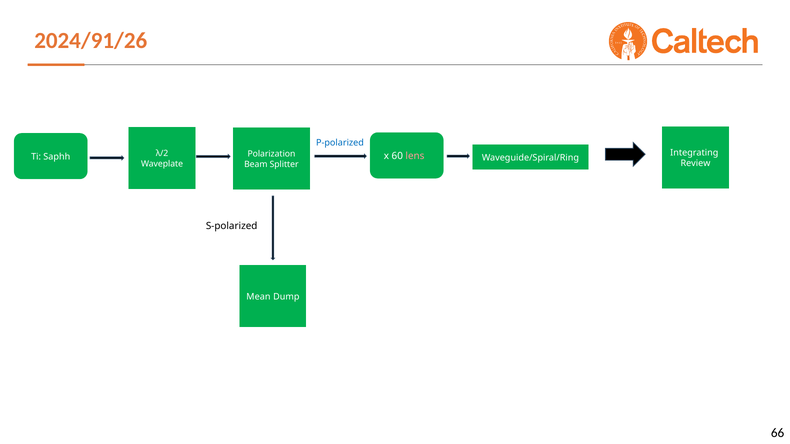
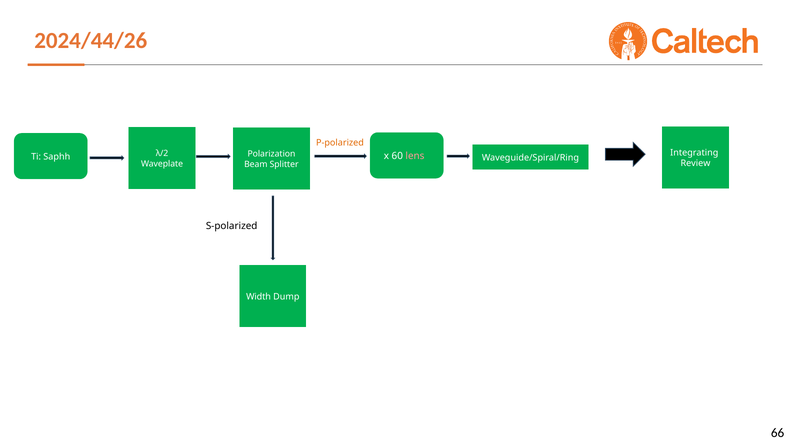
2024/91/26: 2024/91/26 -> 2024/44/26
P-polarized colour: blue -> orange
Mean: Mean -> Width
